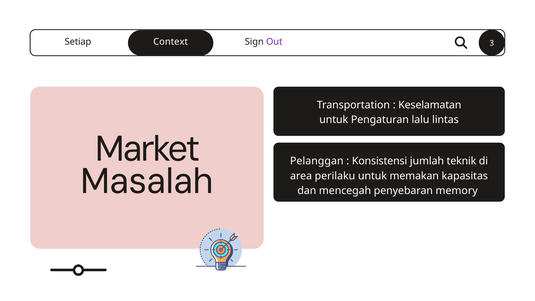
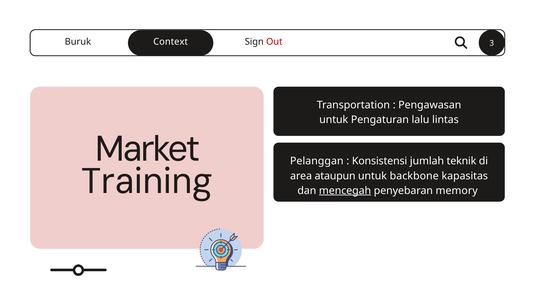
Setiap: Setiap -> Buruk
Out colour: purple -> red
Keselamatan at (430, 105): Keselamatan -> Pengawasan
Masalah: Masalah -> Training
perilaku: perilaku -> ataupun
memakan: memakan -> backbone
mencegah underline: none -> present
